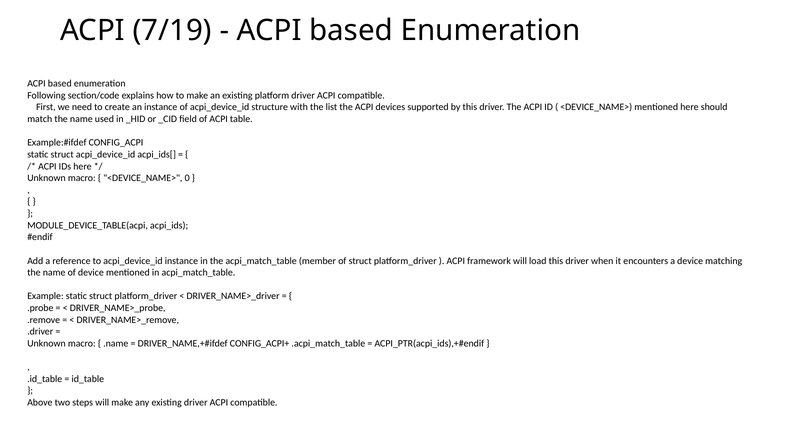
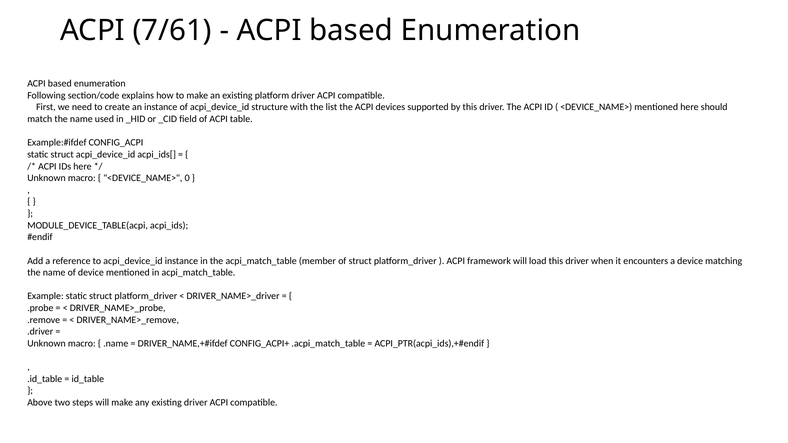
7/19: 7/19 -> 7/61
